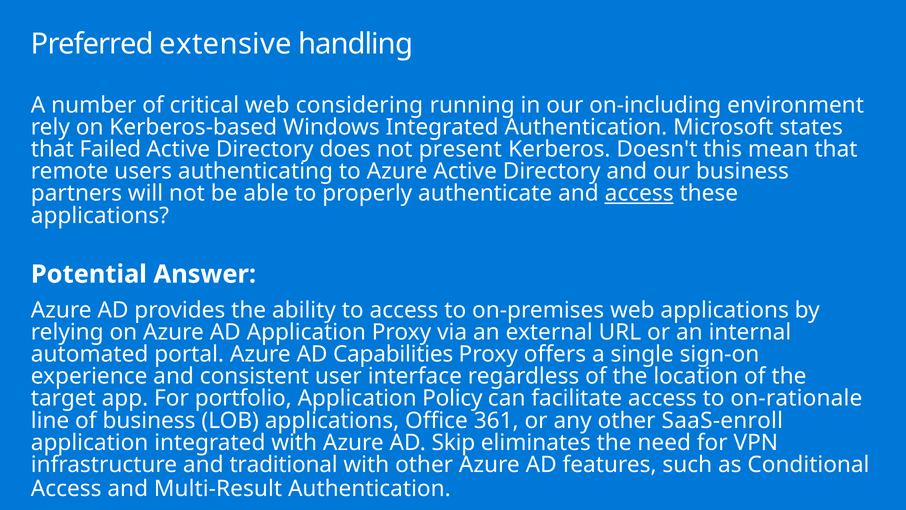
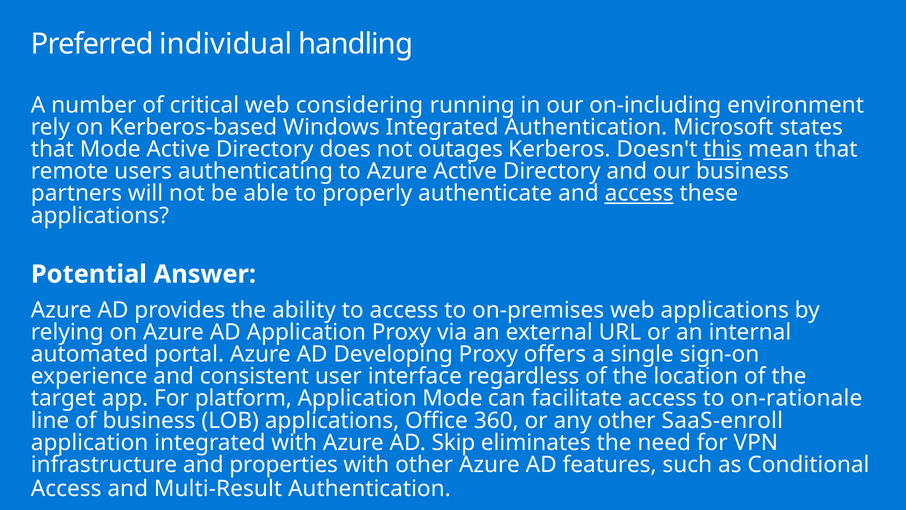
extensive: extensive -> individual
that Failed: Failed -> Mode
present: present -> outages
this underline: none -> present
Capabilities: Capabilities -> Developing
portfolio: portfolio -> platform
Application Policy: Policy -> Mode
361: 361 -> 360
traditional: traditional -> properties
